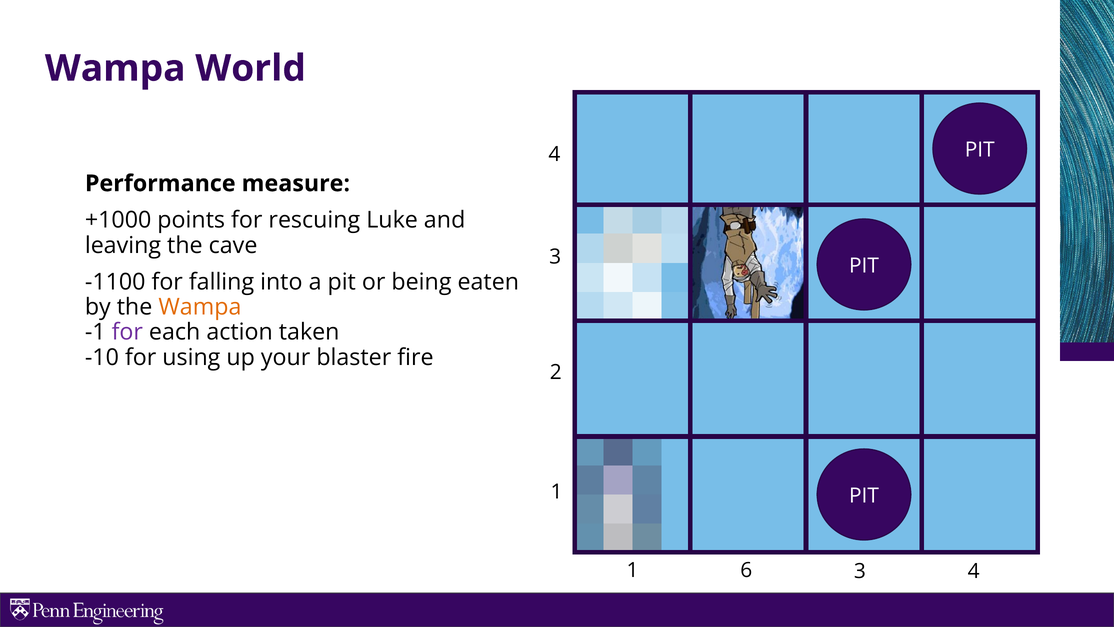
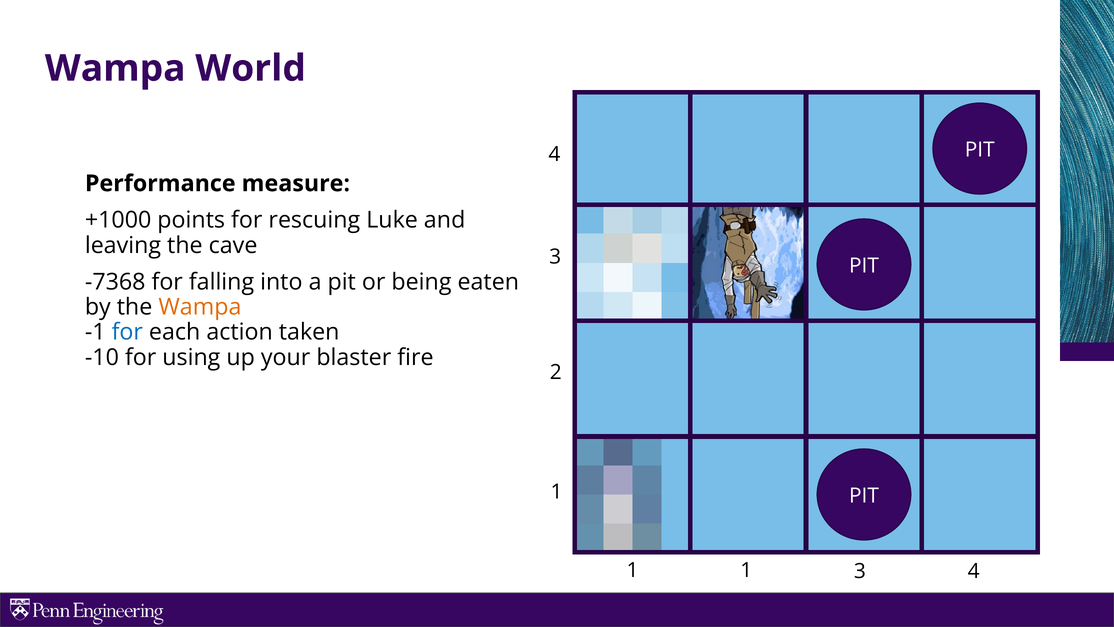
-1100: -1100 -> -7368
for at (127, 332) colour: purple -> blue
1 6: 6 -> 1
